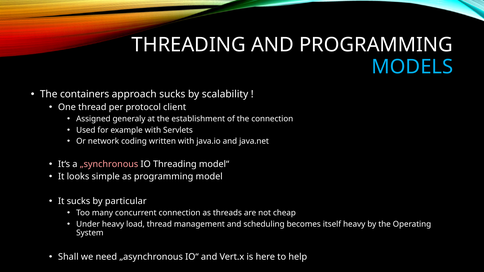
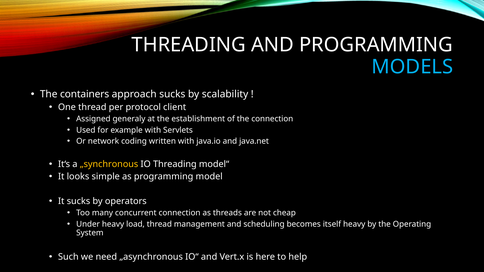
„synchronous colour: pink -> yellow
particular: particular -> operators
Shall: Shall -> Such
